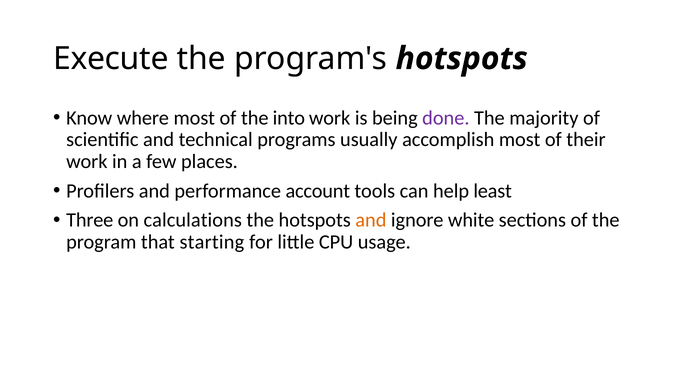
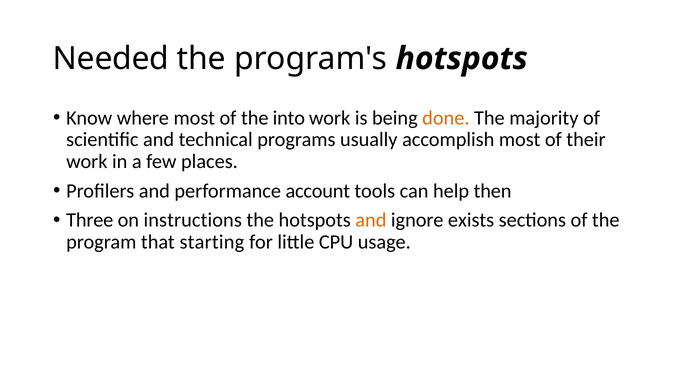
Execute: Execute -> Needed
done colour: purple -> orange
least: least -> then
calculations: calculations -> instructions
white: white -> exists
